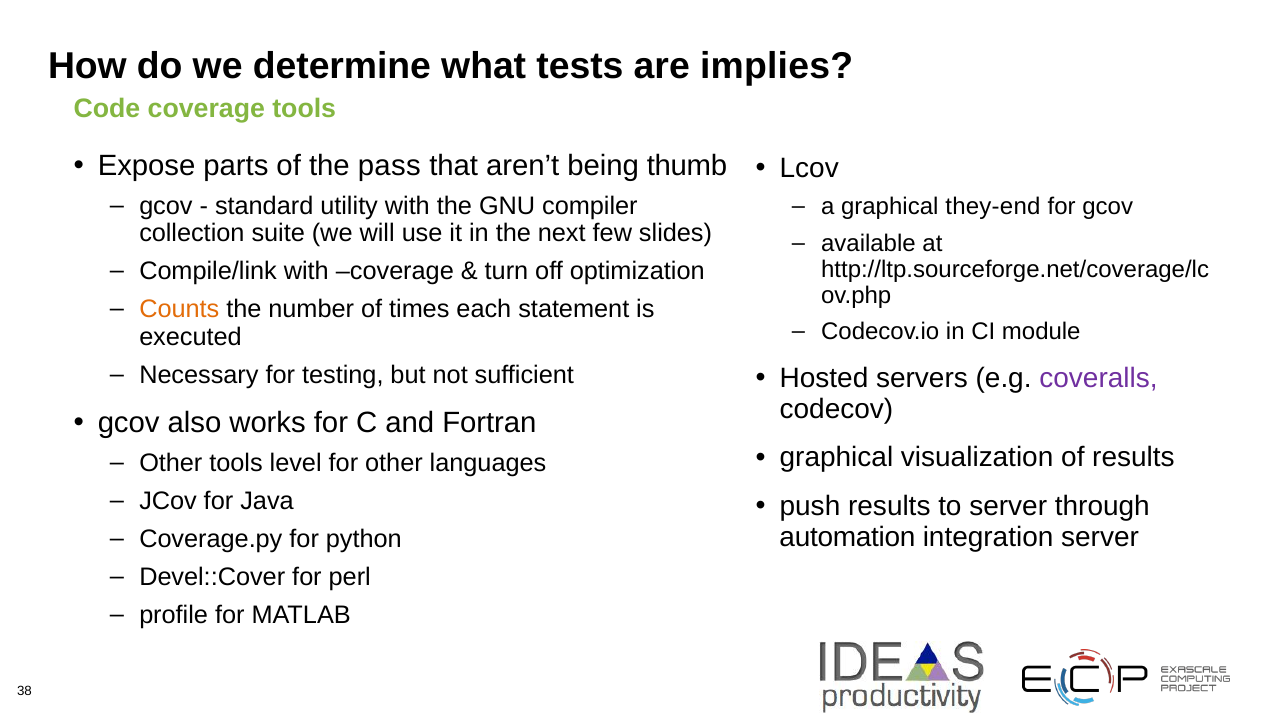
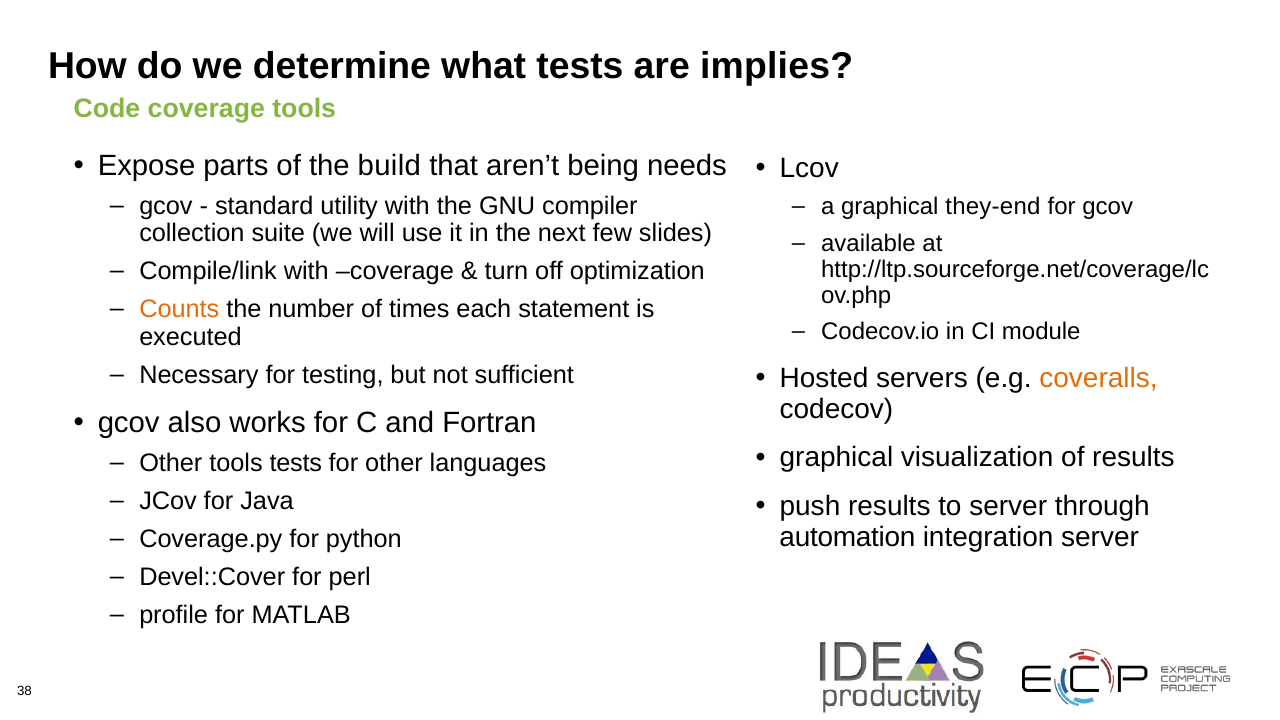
pass: pass -> build
thumb: thumb -> needs
coveralls colour: purple -> orange
tools level: level -> tests
